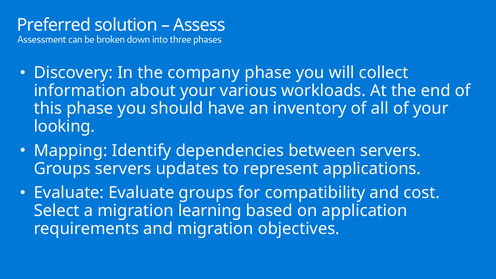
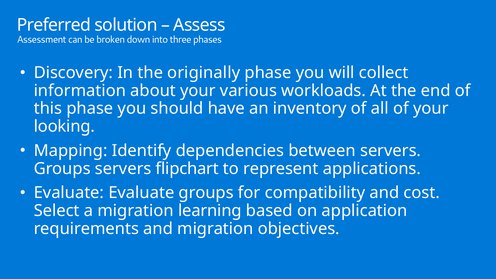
company: company -> originally
updates: updates -> flipchart
